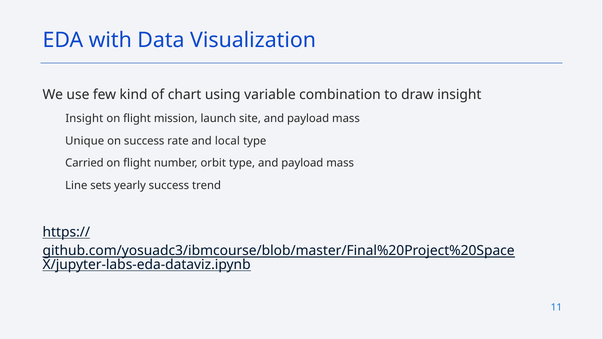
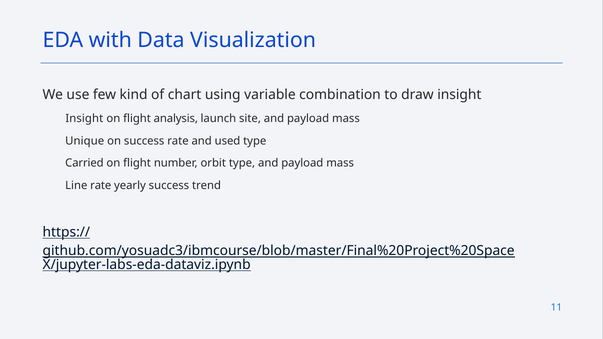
mission: mission -> analysis
local: local -> used
Line sets: sets -> rate
